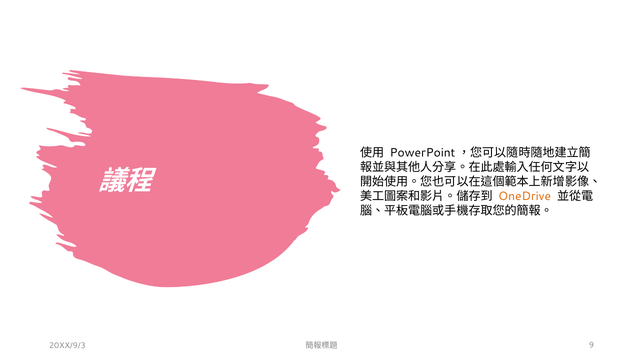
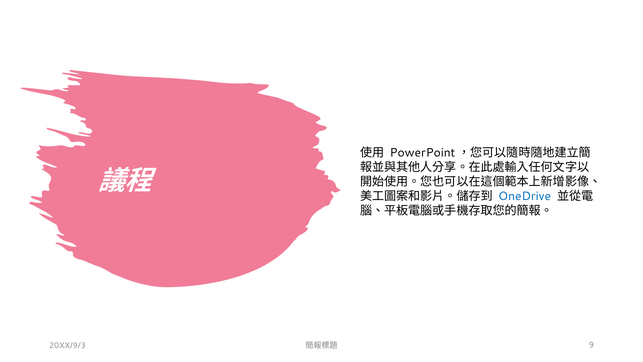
OneDrive colour: orange -> blue
